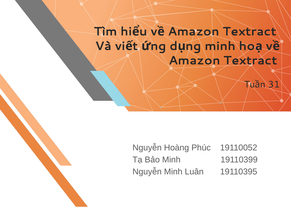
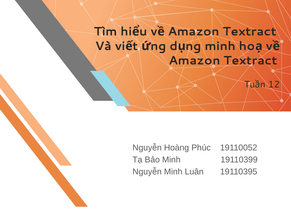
31: 31 -> 12
